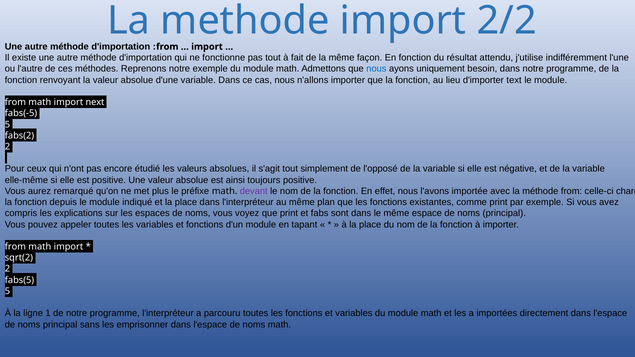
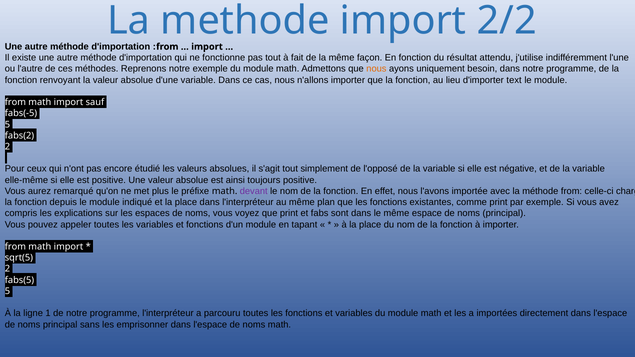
nous at (376, 69) colour: blue -> orange
next: next -> sauf
sqrt(2: sqrt(2 -> sqrt(5
